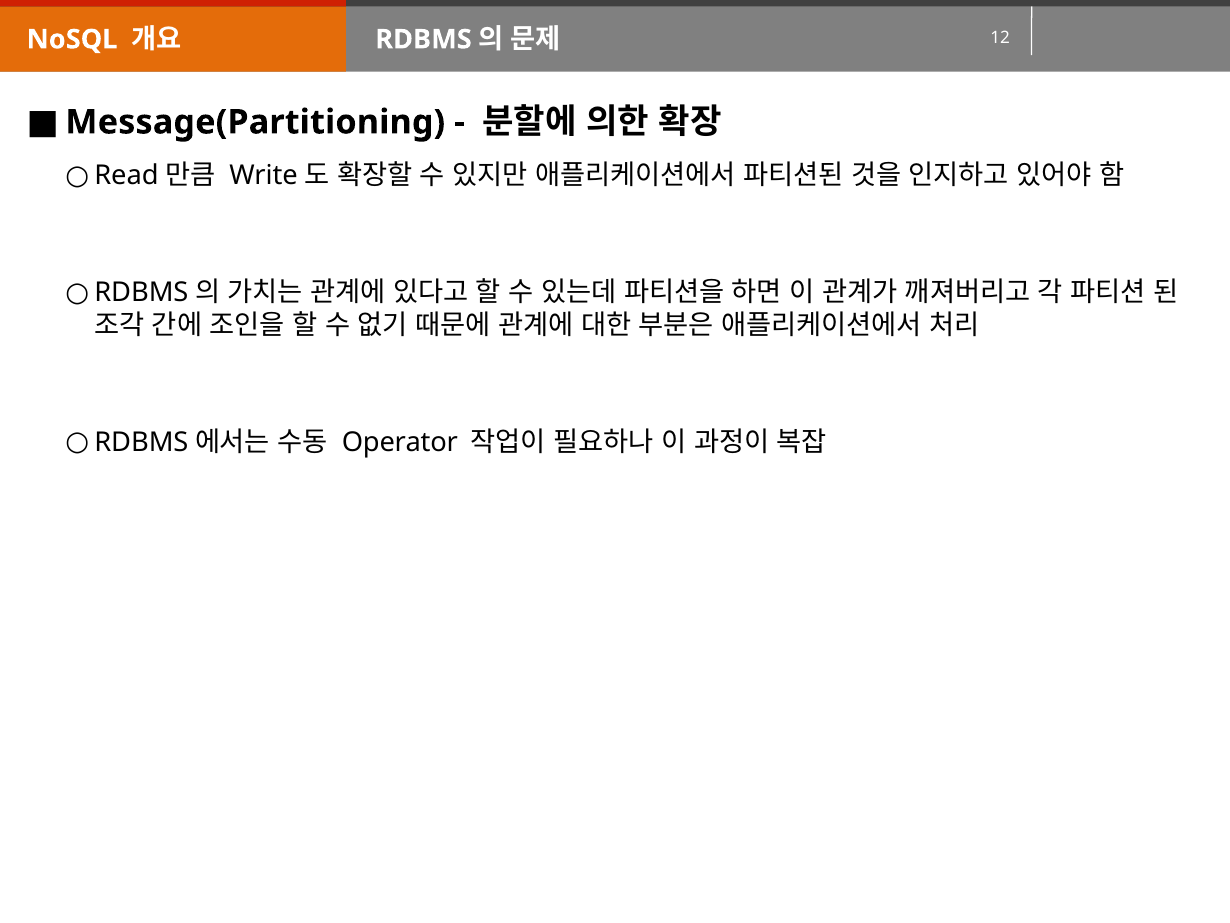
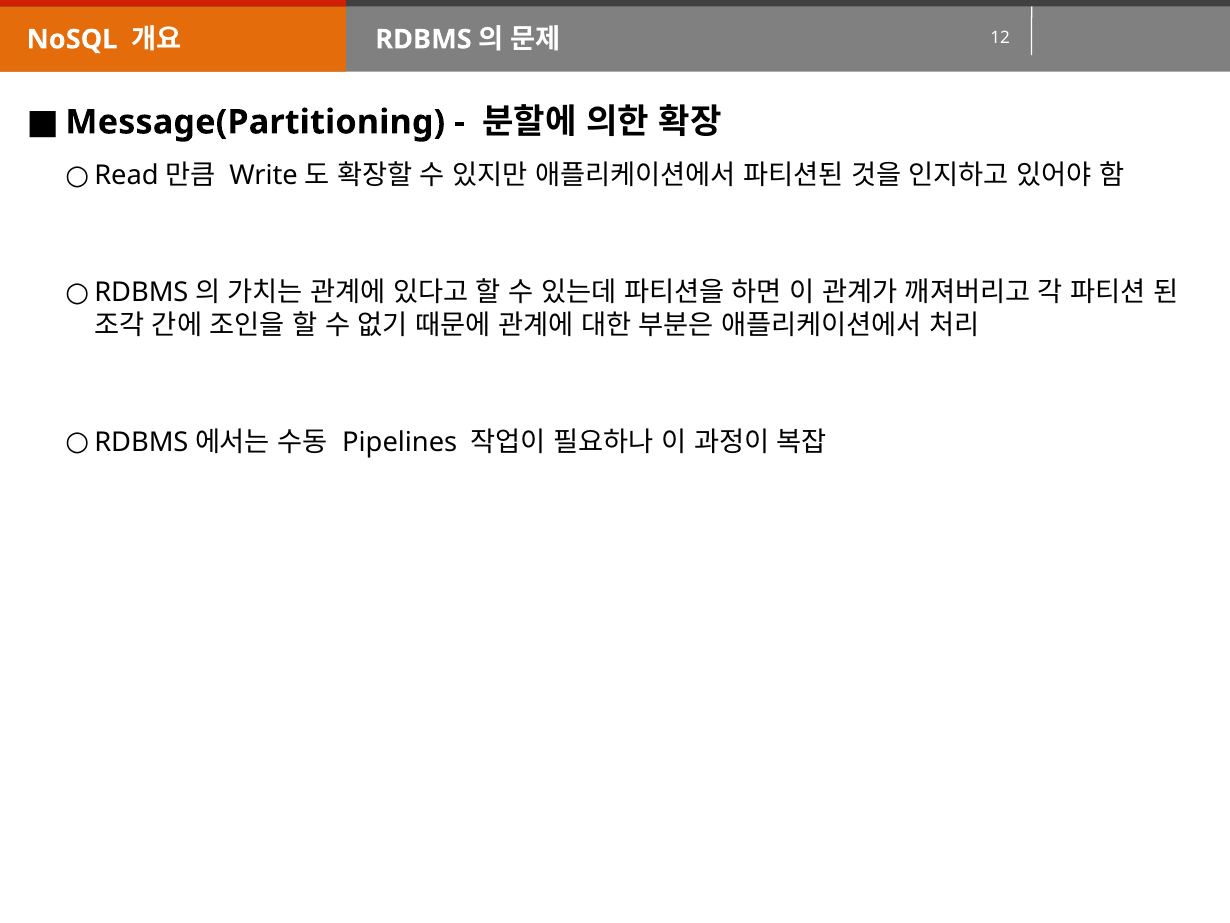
Operator: Operator -> Pipelines
